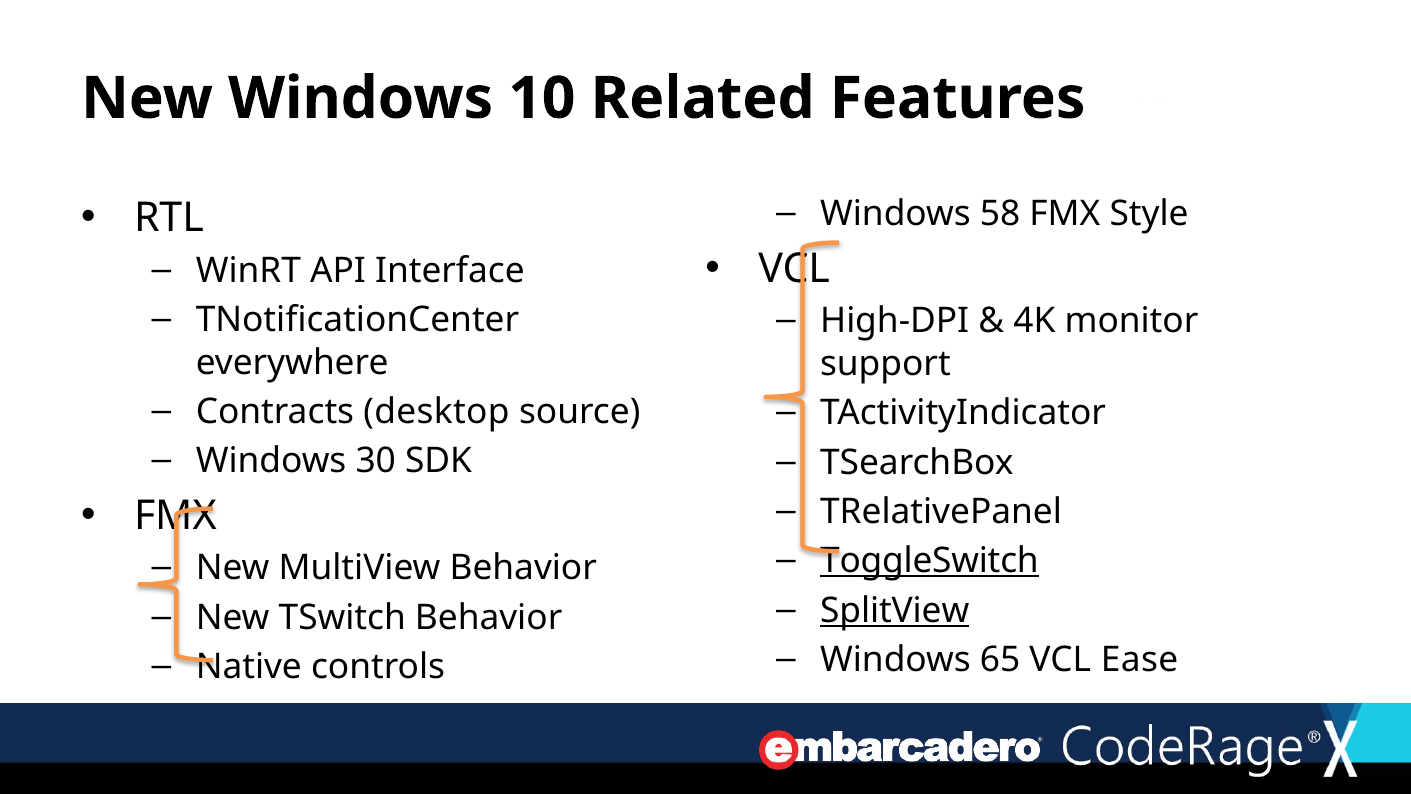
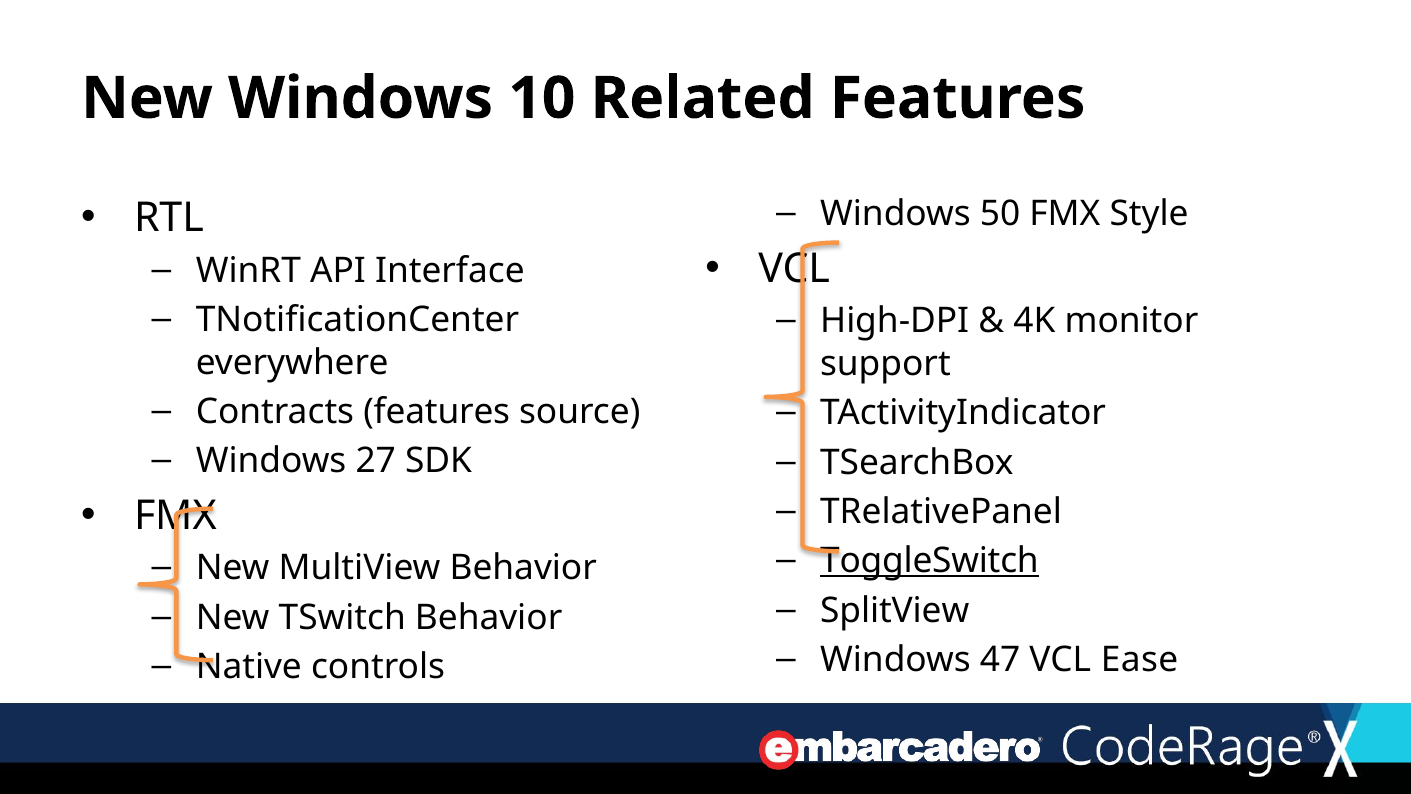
58: 58 -> 50
Contracts desktop: desktop -> features
30: 30 -> 27
SplitView underline: present -> none
65: 65 -> 47
